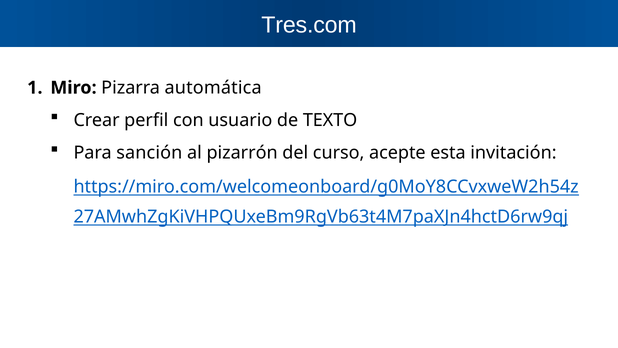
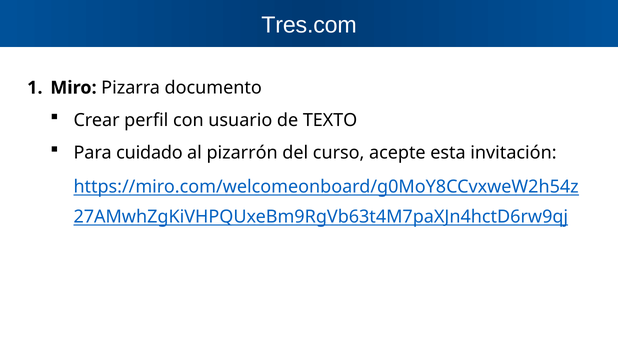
automática: automática -> documento
sanción: sanción -> cuidado
